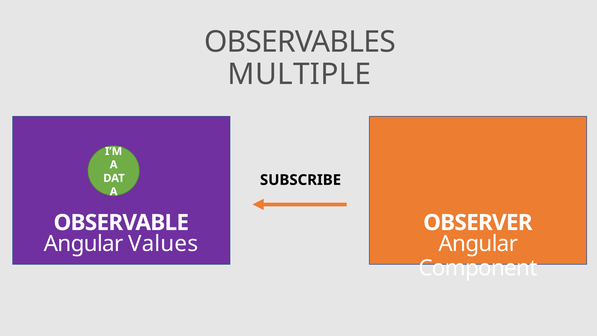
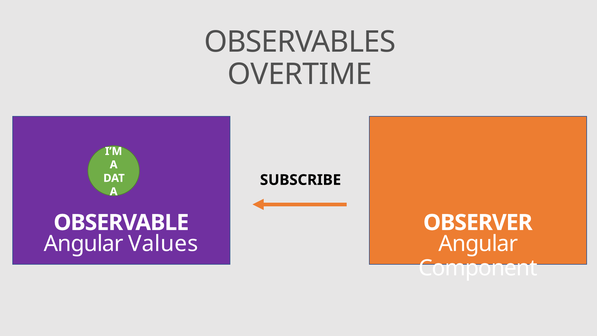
MULTIPLE: MULTIPLE -> OVERTIME
